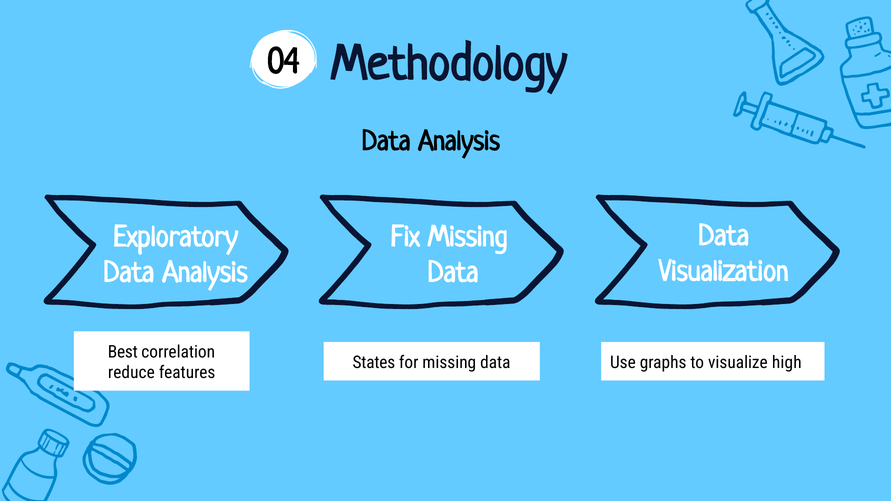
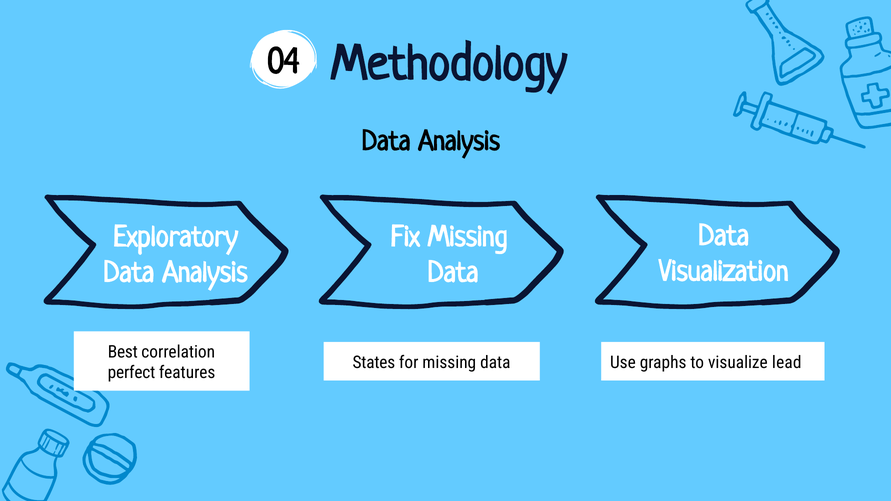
high: high -> lead
reduce: reduce -> perfect
